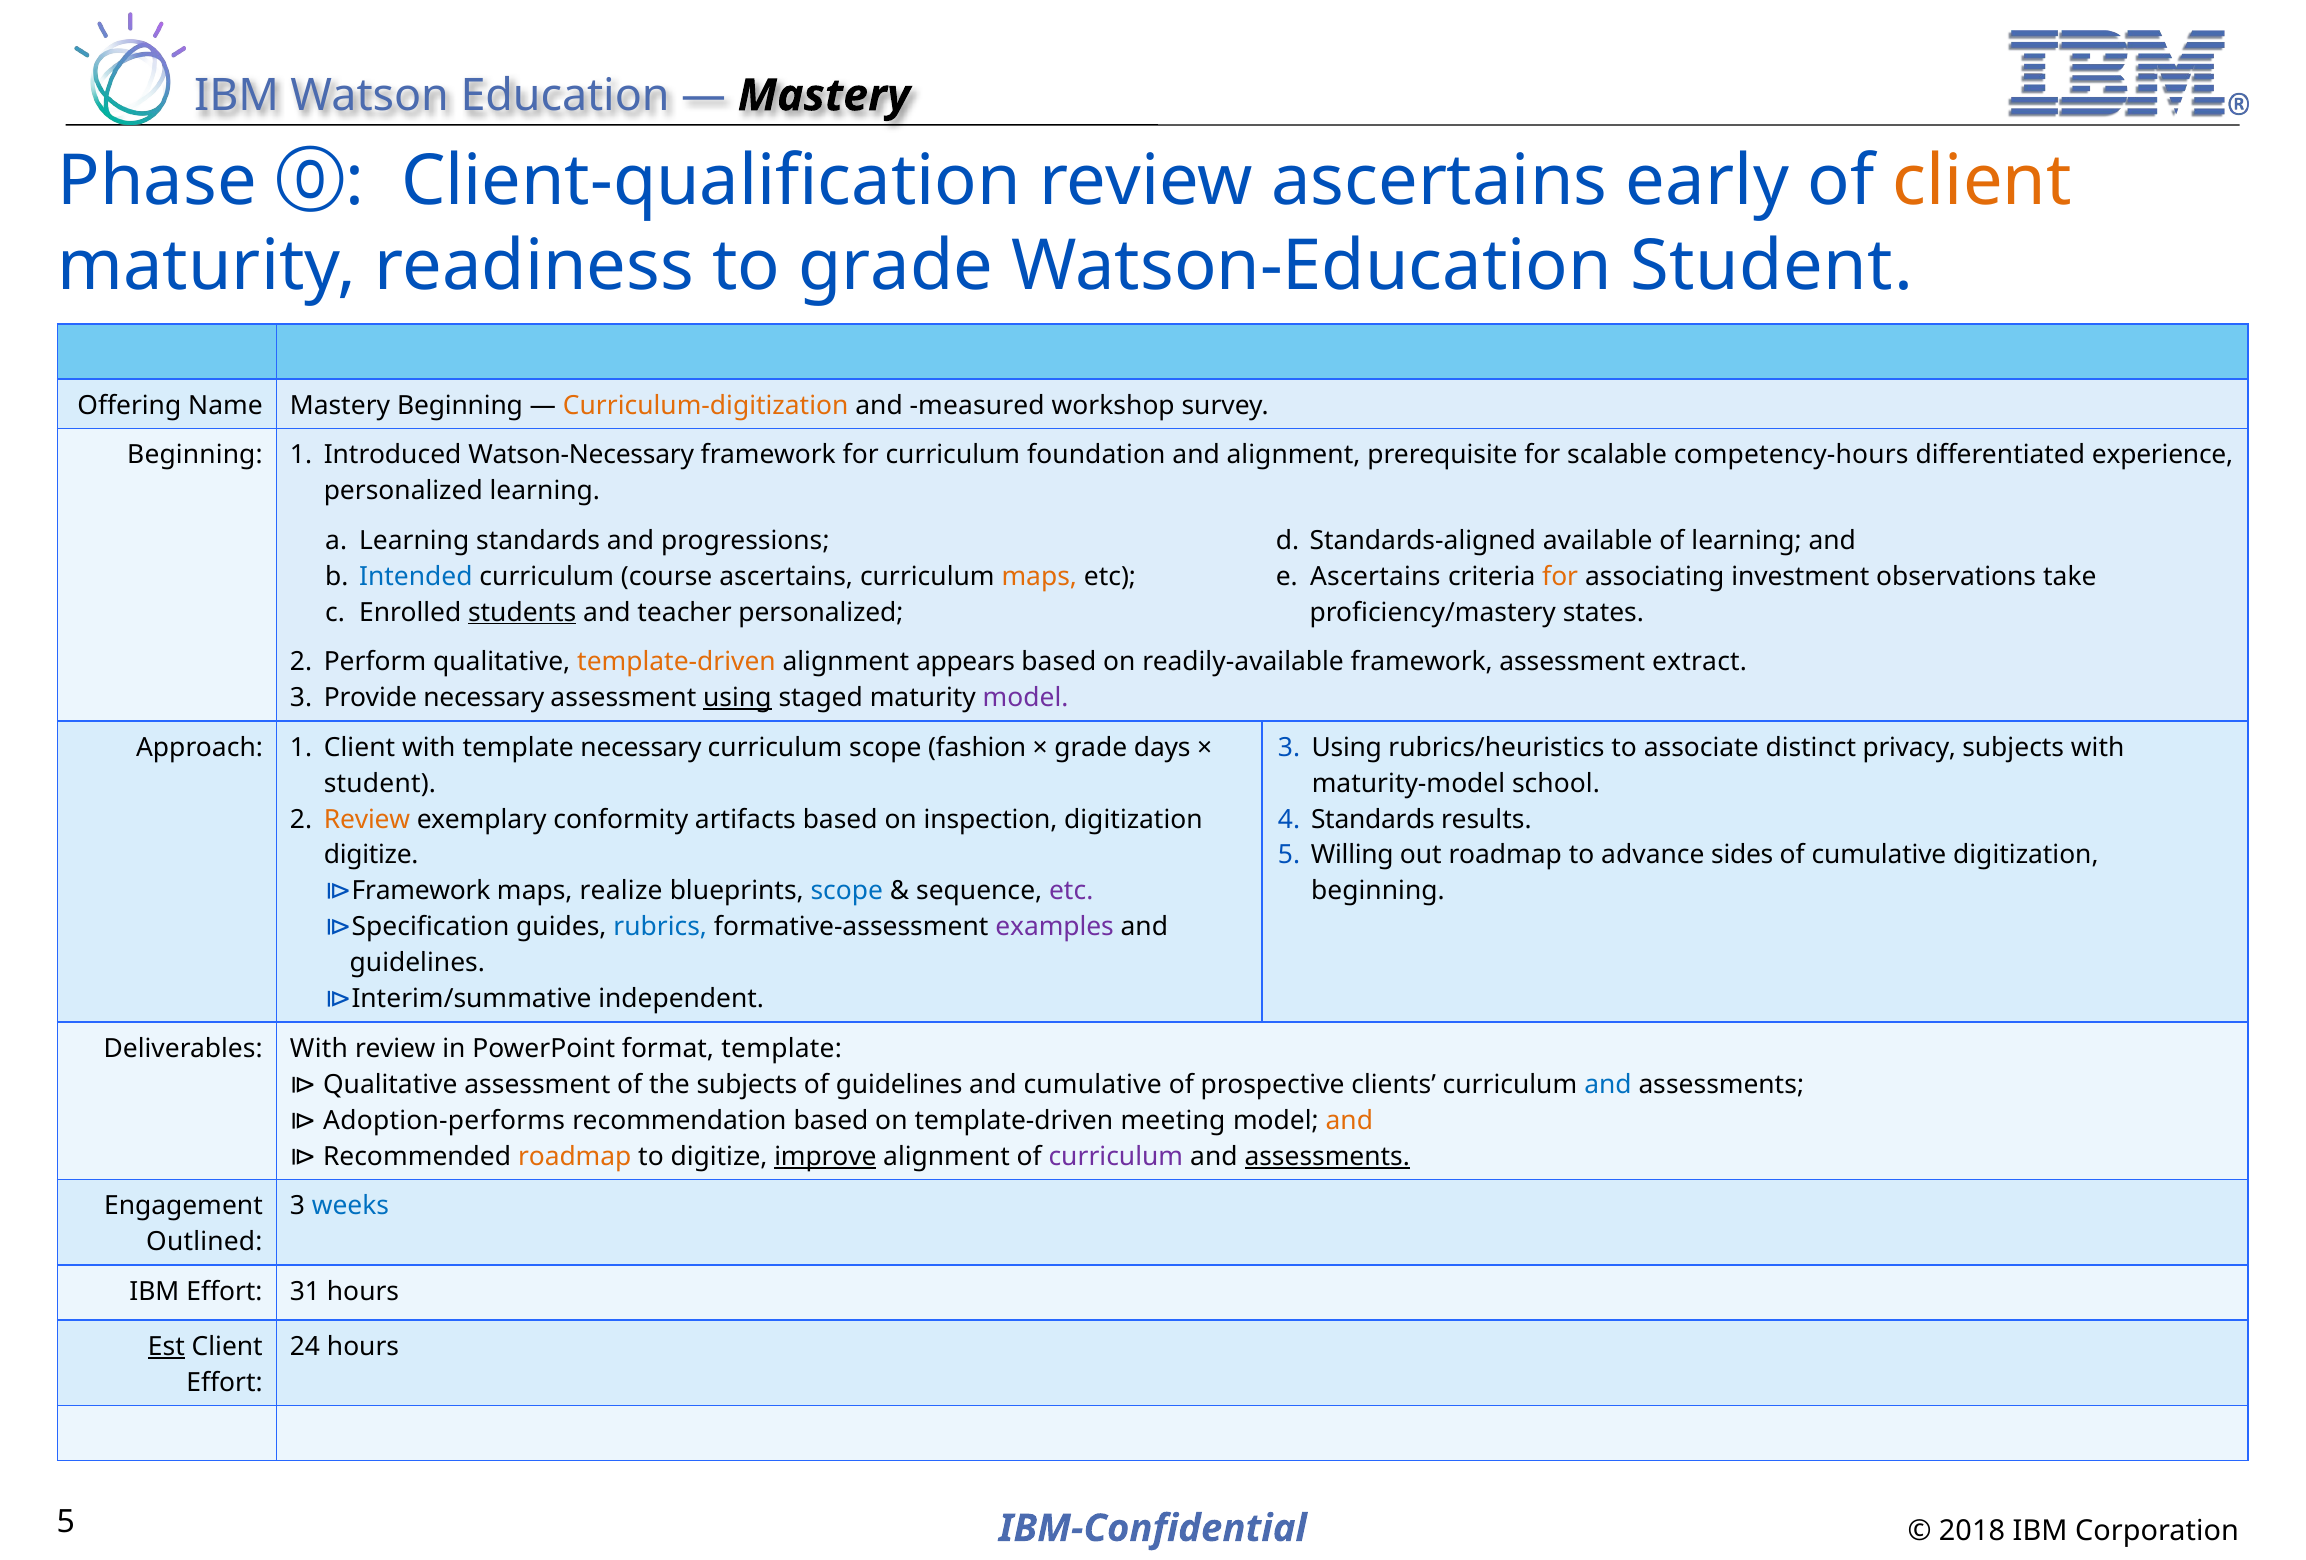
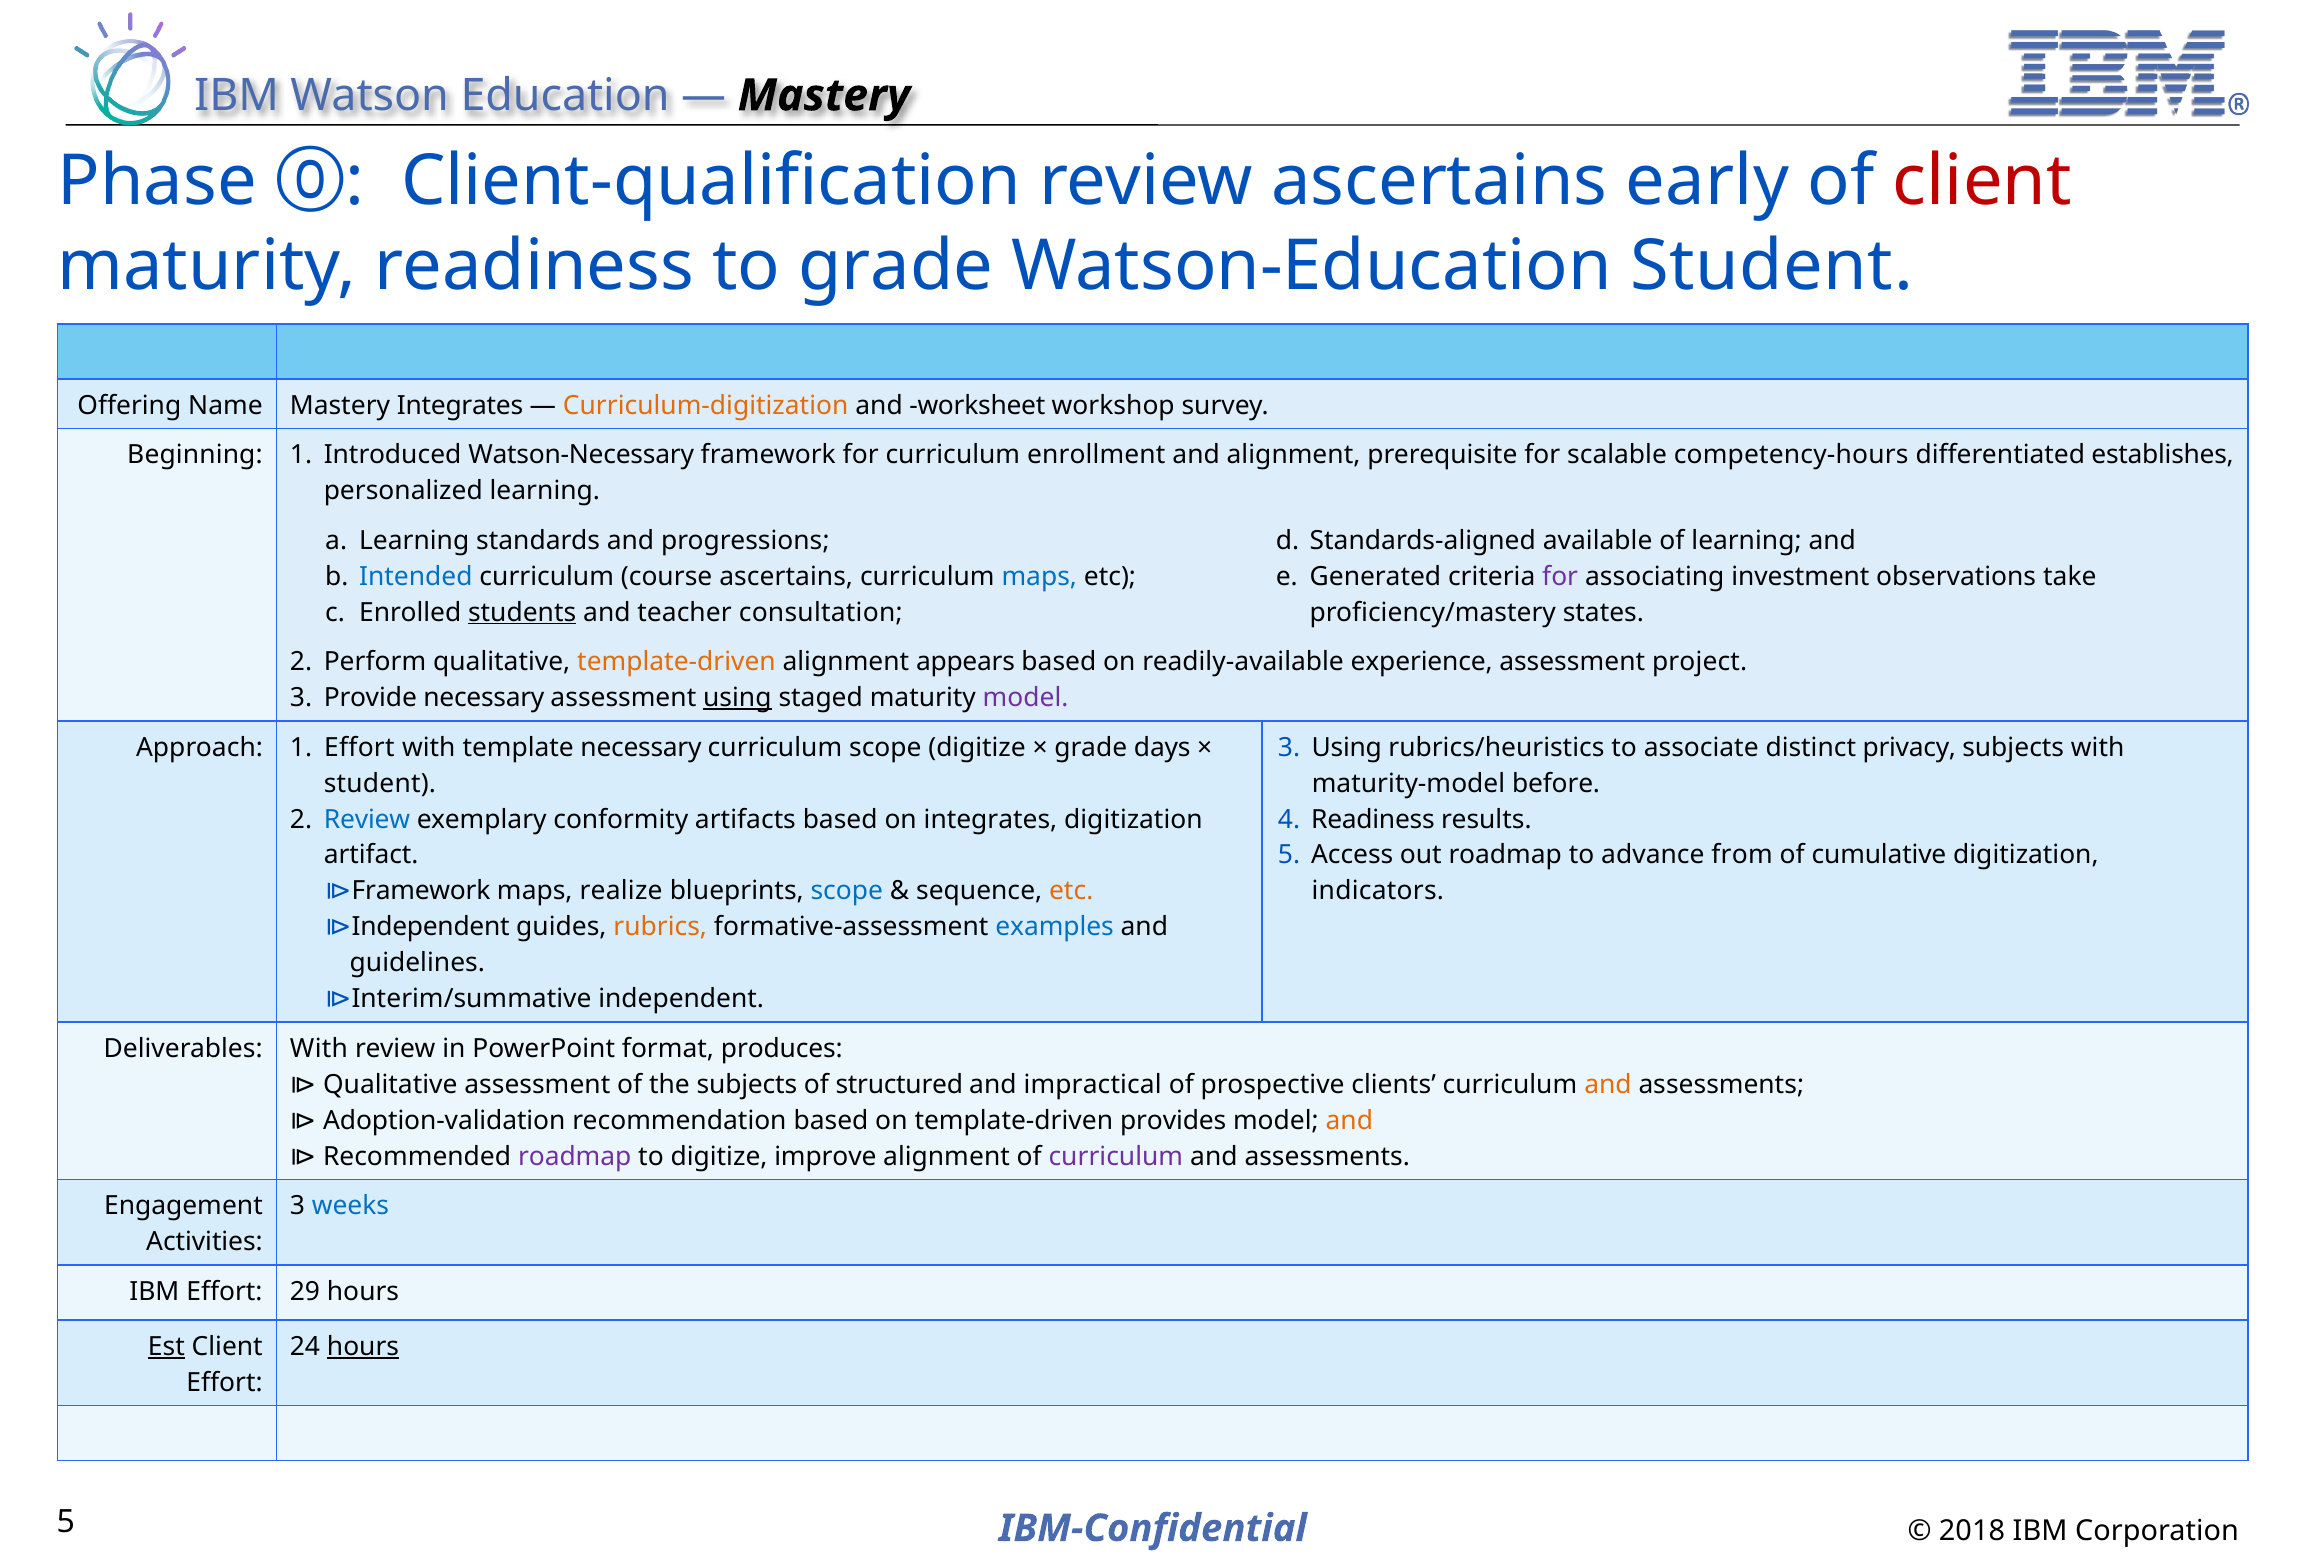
client at (1982, 181) colour: orange -> red
Mastery Beginning: Beginning -> Integrates
measured: measured -> worksheet
foundation: foundation -> enrollment
experience: experience -> establishes
maps at (1039, 576) colour: orange -> blue
Ascertains at (1375, 576): Ascertains -> Generated
for at (1560, 576) colour: orange -> purple
teacher personalized: personalized -> consultation
readily-available framework: framework -> experience
extract: extract -> project
Client at (360, 747): Client -> Effort
scope fashion: fashion -> digitize
school: school -> before
Review at (367, 819) colour: orange -> blue
on inspection: inspection -> integrates
Standards at (1373, 819): Standards -> Readiness
digitize at (371, 855): digitize -> artifact
Willing: Willing -> Access
sides: sides -> from
etc at (1071, 891) colour: purple -> orange
beginning at (1378, 891): beginning -> indicators
Specification at (430, 927): Specification -> Independent
rubrics colour: blue -> orange
examples colour: purple -> blue
format template: template -> produces
of guidelines: guidelines -> structured
and cumulative: cumulative -> impractical
and at (1608, 1084) colour: blue -> orange
Adoption-performs: Adoption-performs -> Adoption-validation
meeting: meeting -> provides
roadmap at (575, 1156) colour: orange -> purple
improve underline: present -> none
assessments at (1327, 1156) underline: present -> none
Outlined: Outlined -> Activities
31: 31 -> 29
hours at (363, 1346) underline: none -> present
